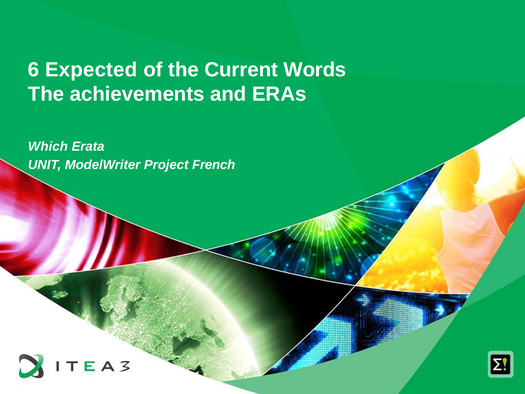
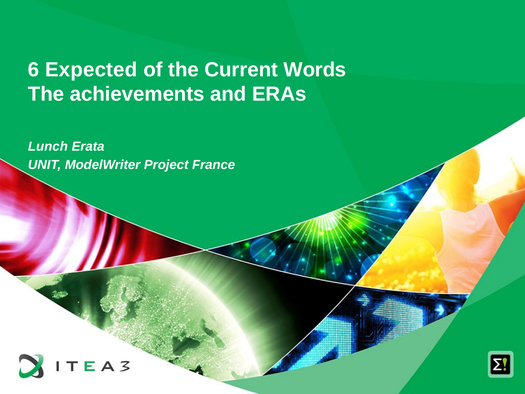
Which: Which -> Lunch
French: French -> France
